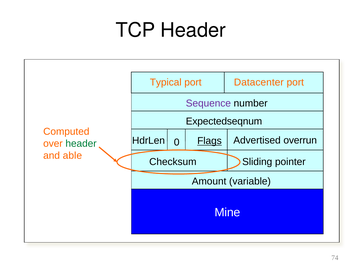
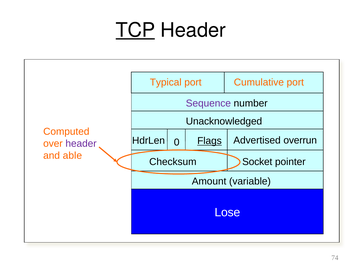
TCP underline: none -> present
Datacenter: Datacenter -> Cumulative
Expectedseqnum: Expectedseqnum -> Unacknowledged
header at (81, 143) colour: green -> purple
Sliding: Sliding -> Socket
Mine: Mine -> Lose
